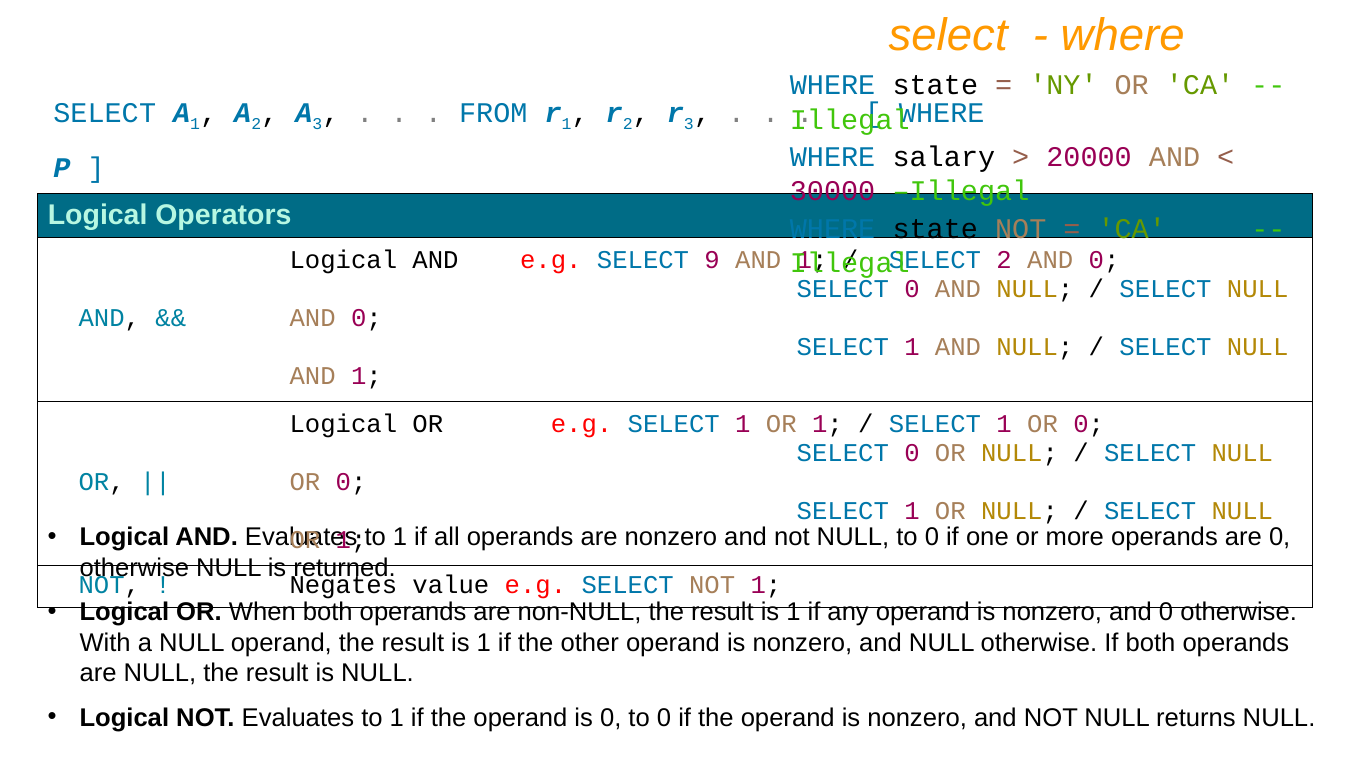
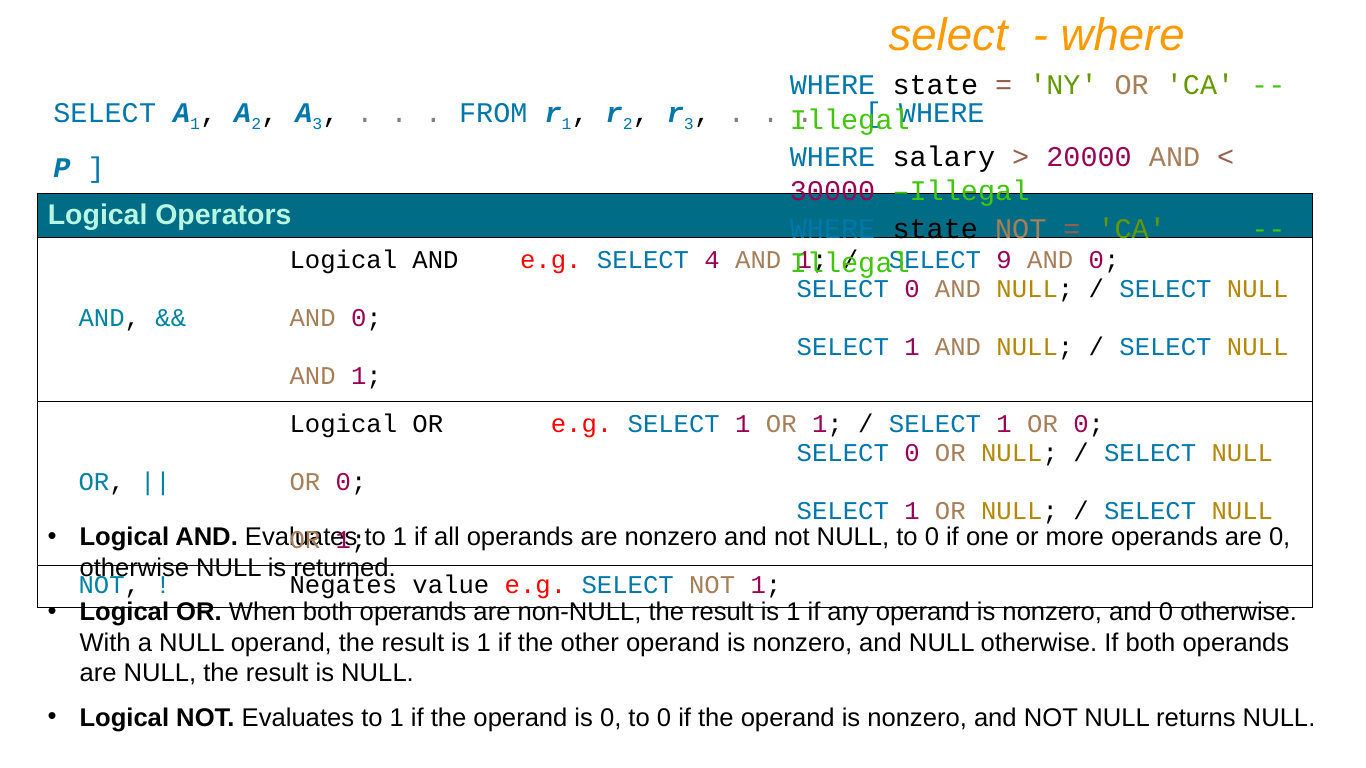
9: 9 -> 4
SELECT 2: 2 -> 9
